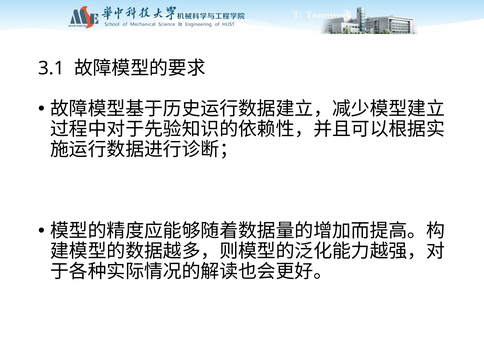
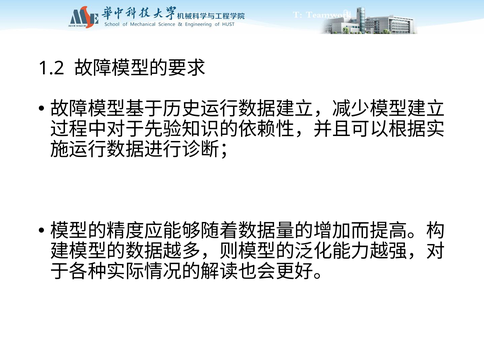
3.1: 3.1 -> 1.2
